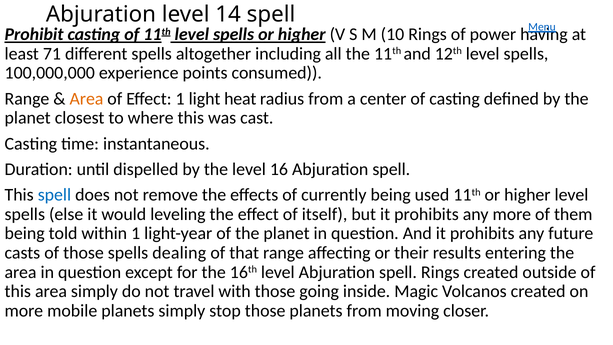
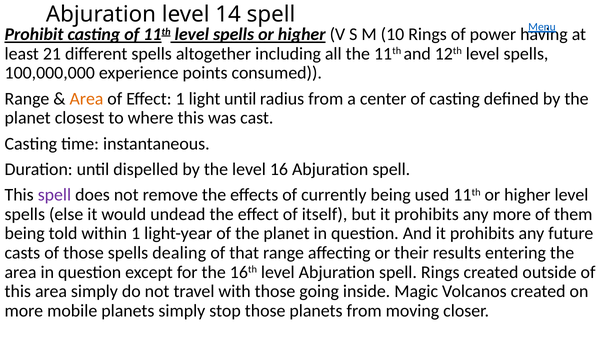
71: 71 -> 21
light heat: heat -> until
spell at (54, 195) colour: blue -> purple
leveling: leveling -> undead
